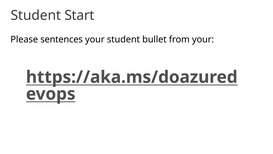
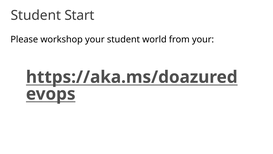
sentences: sentences -> workshop
bullet: bullet -> world
